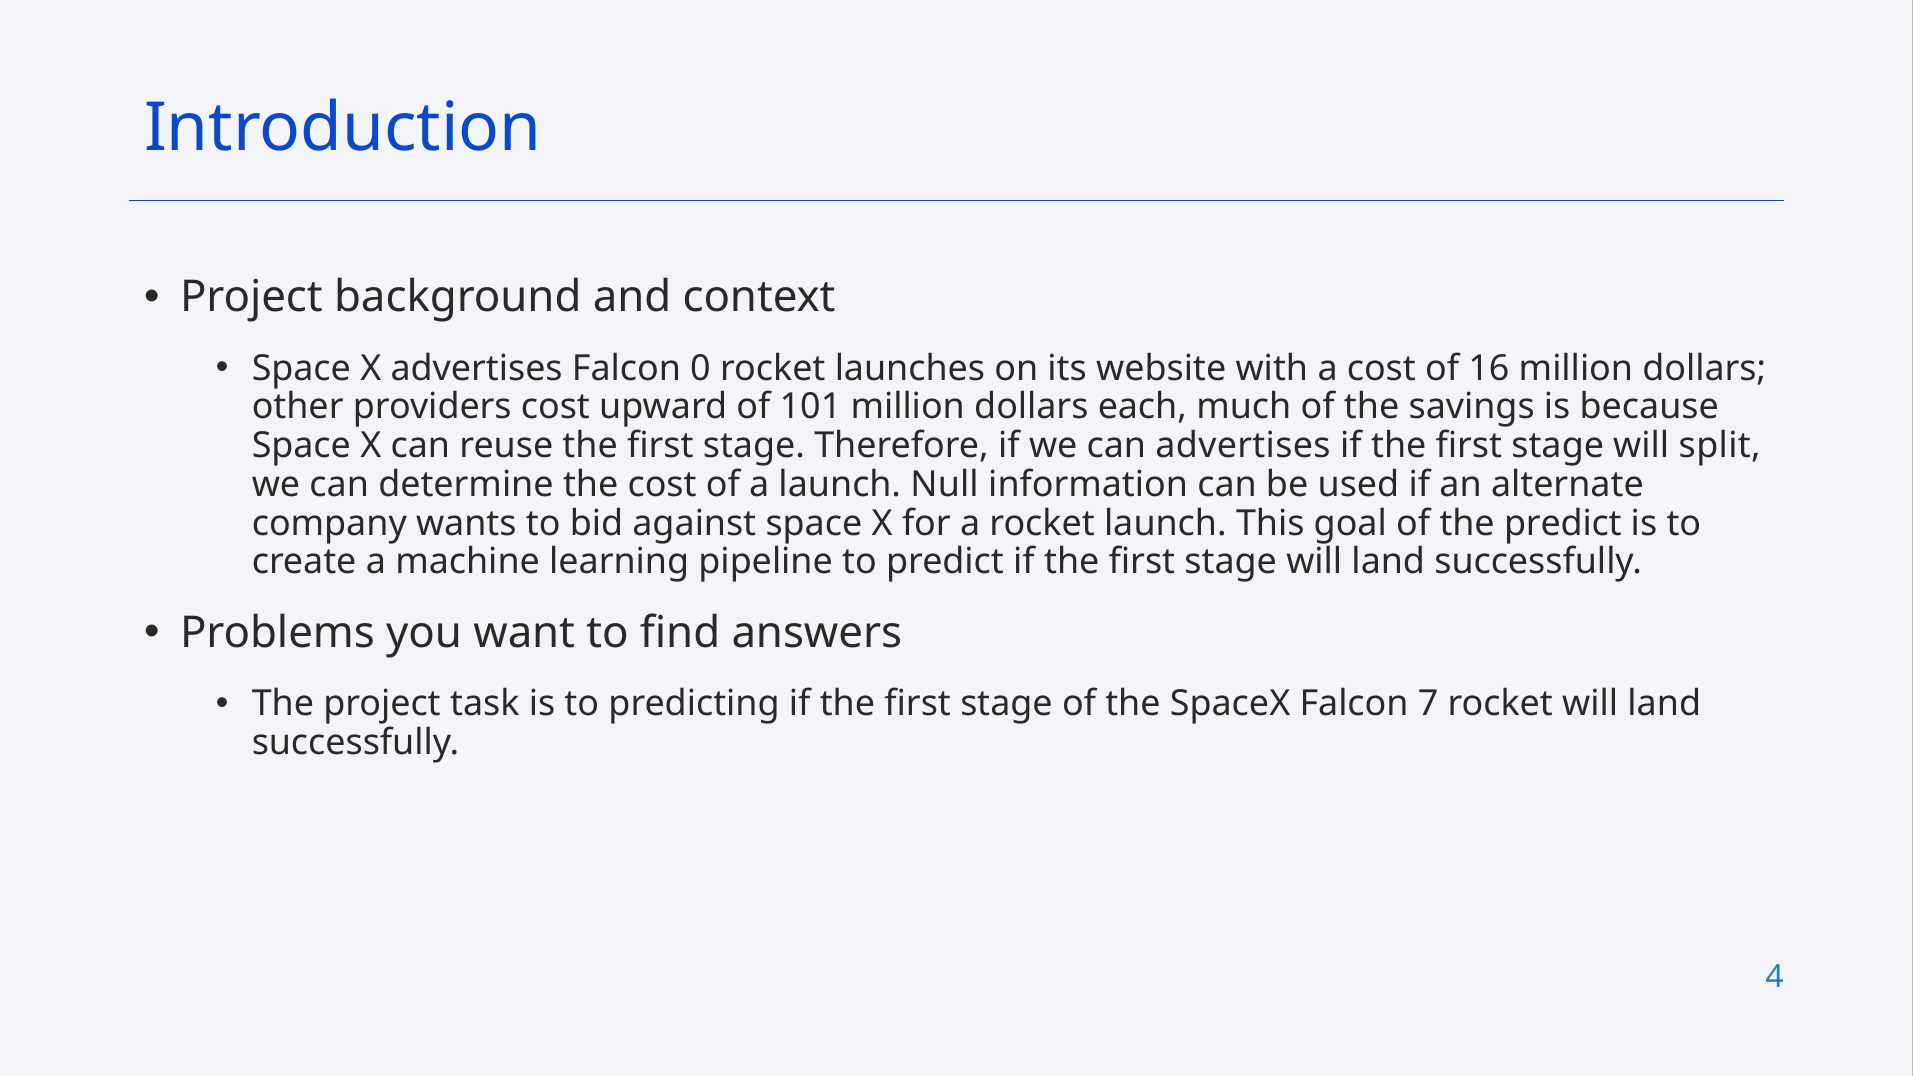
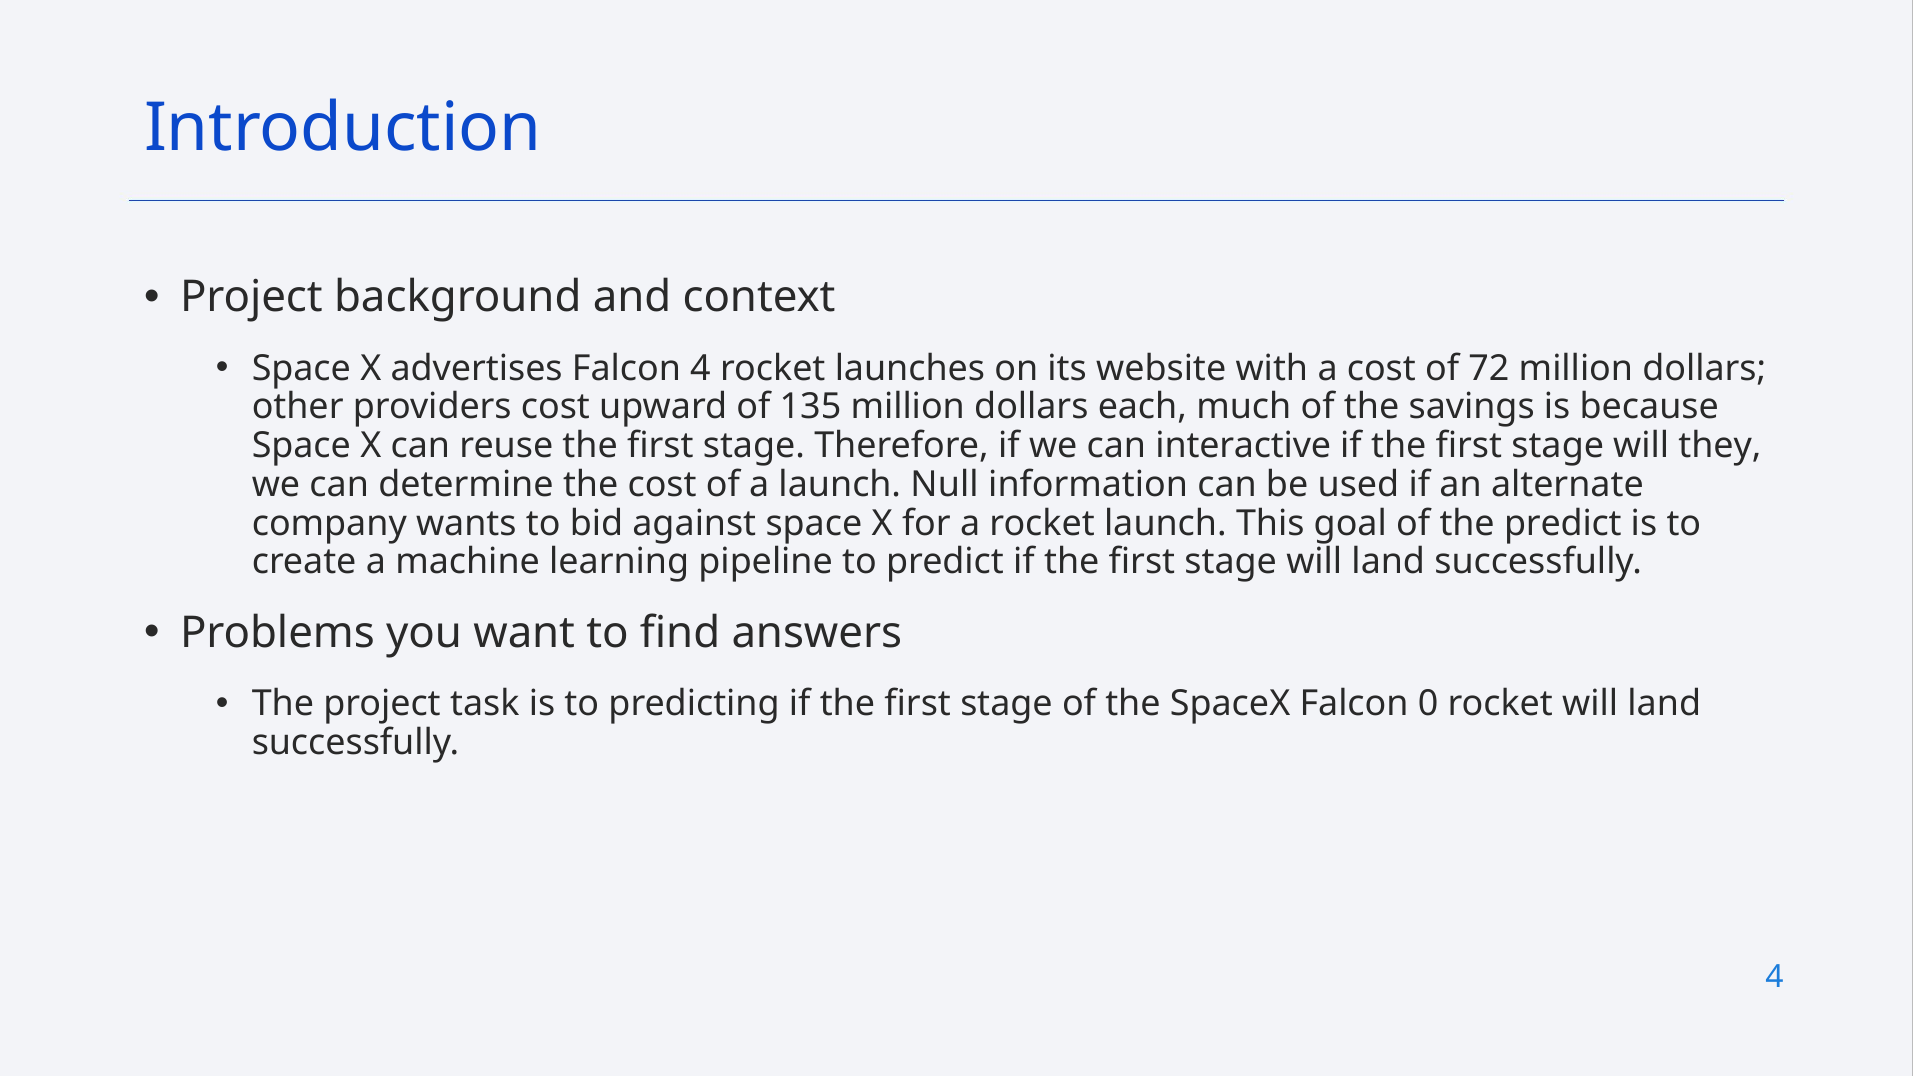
Falcon 0: 0 -> 4
16: 16 -> 72
101: 101 -> 135
can advertises: advertises -> interactive
split: split -> they
7: 7 -> 0
